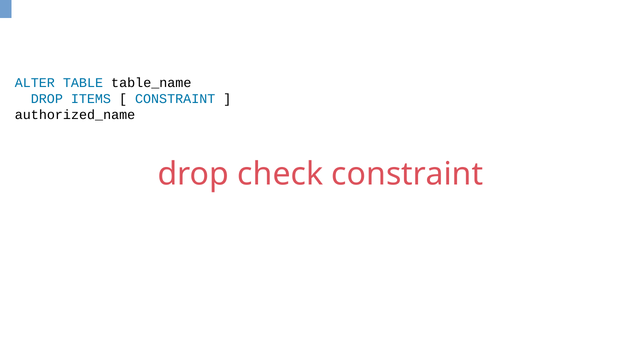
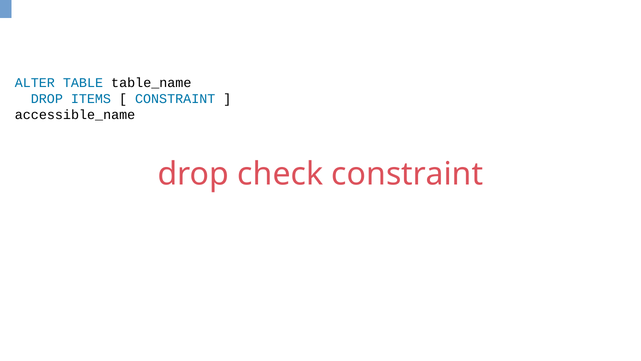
authorized_name: authorized_name -> accessible_name
